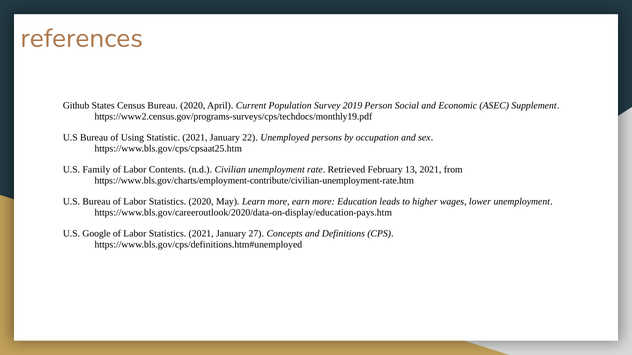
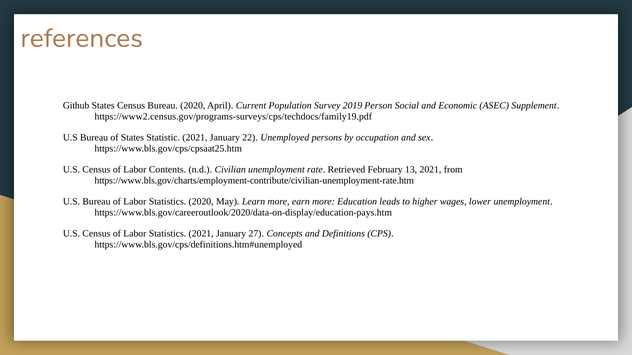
https://www2.census.gov/programs-surveys/cps/techdocs/monthly19.pdf: https://www2.census.gov/programs-surveys/cps/techdocs/monthly19.pdf -> https://www2.census.gov/programs-surveys/cps/techdocs/family19.pdf
of Using: Using -> States
Family at (96, 170): Family -> Census
Google at (97, 234): Google -> Census
